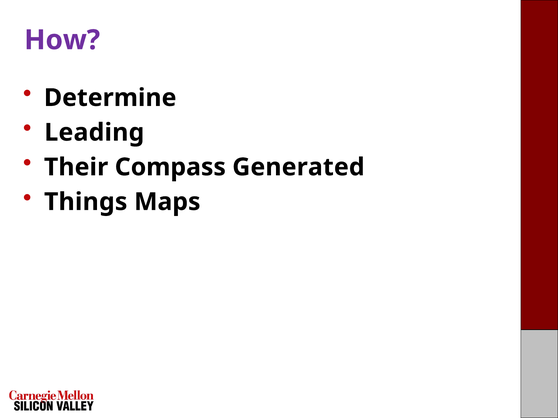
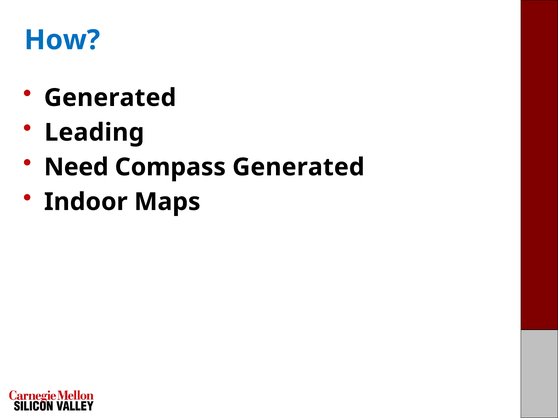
How colour: purple -> blue
Determine at (110, 98): Determine -> Generated
Their: Their -> Need
Things: Things -> Indoor
